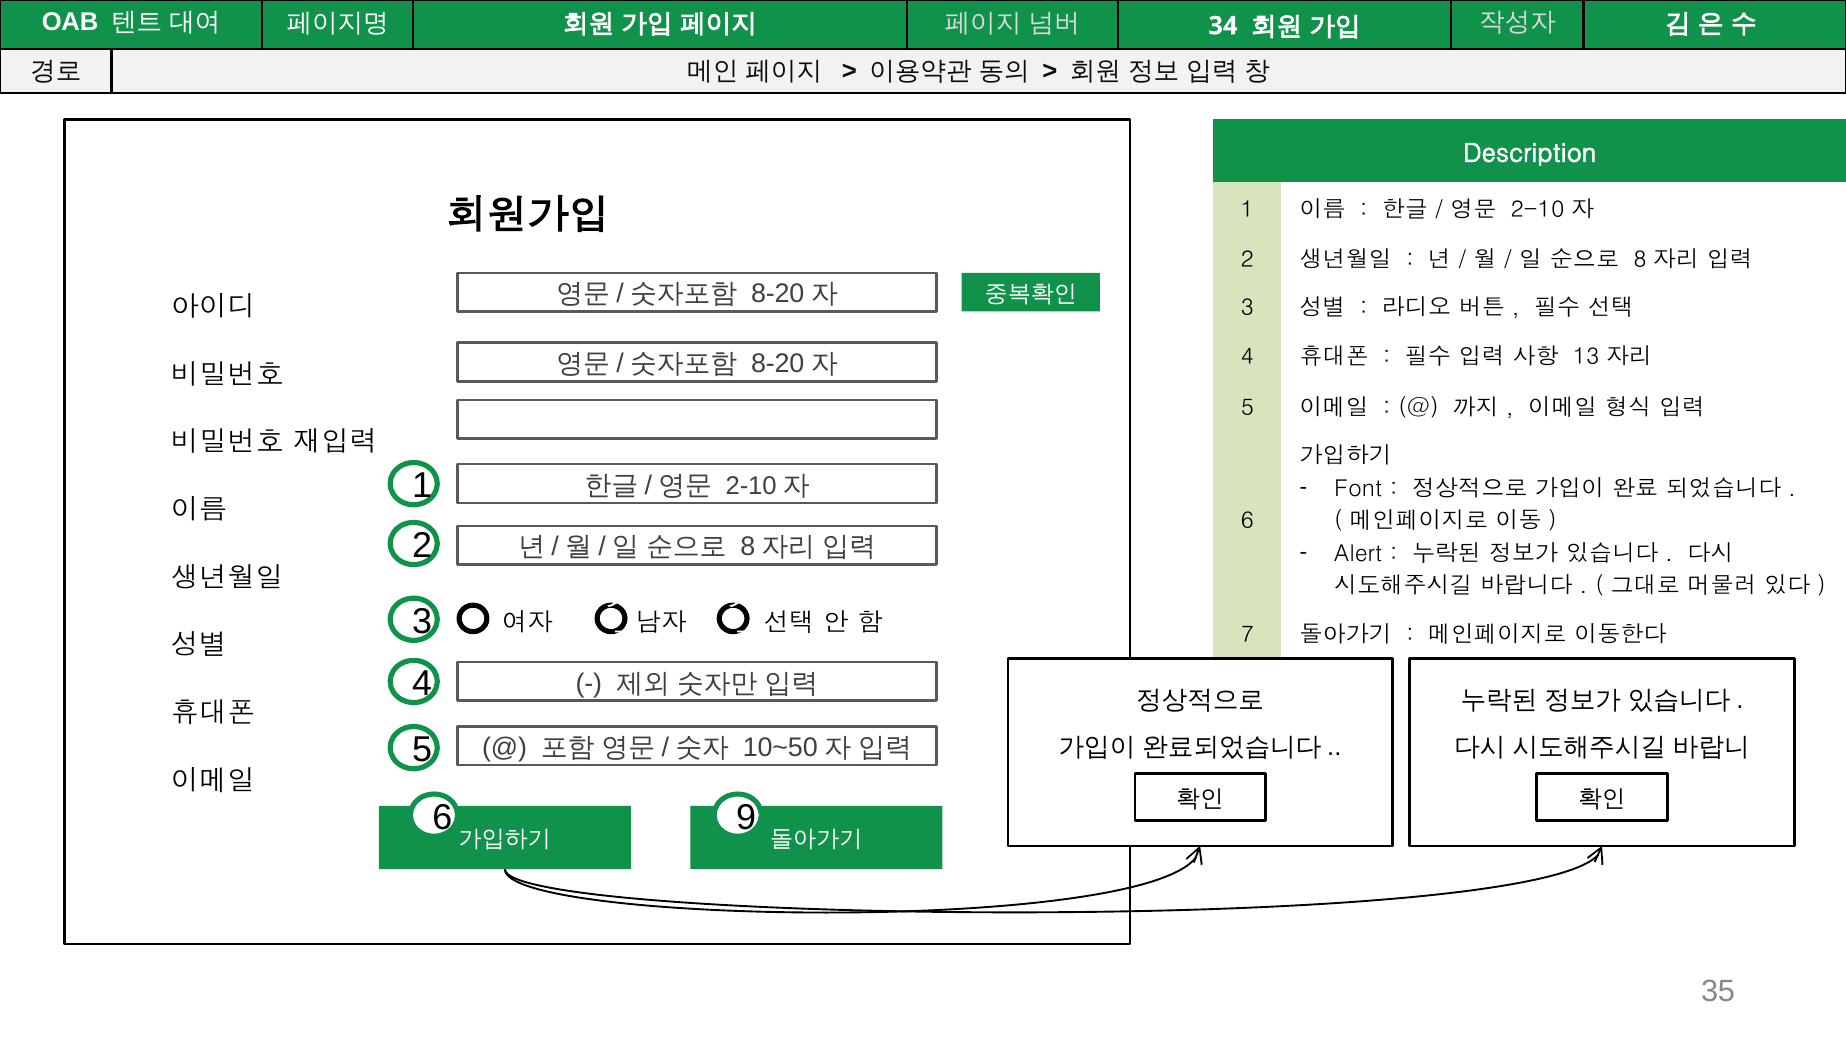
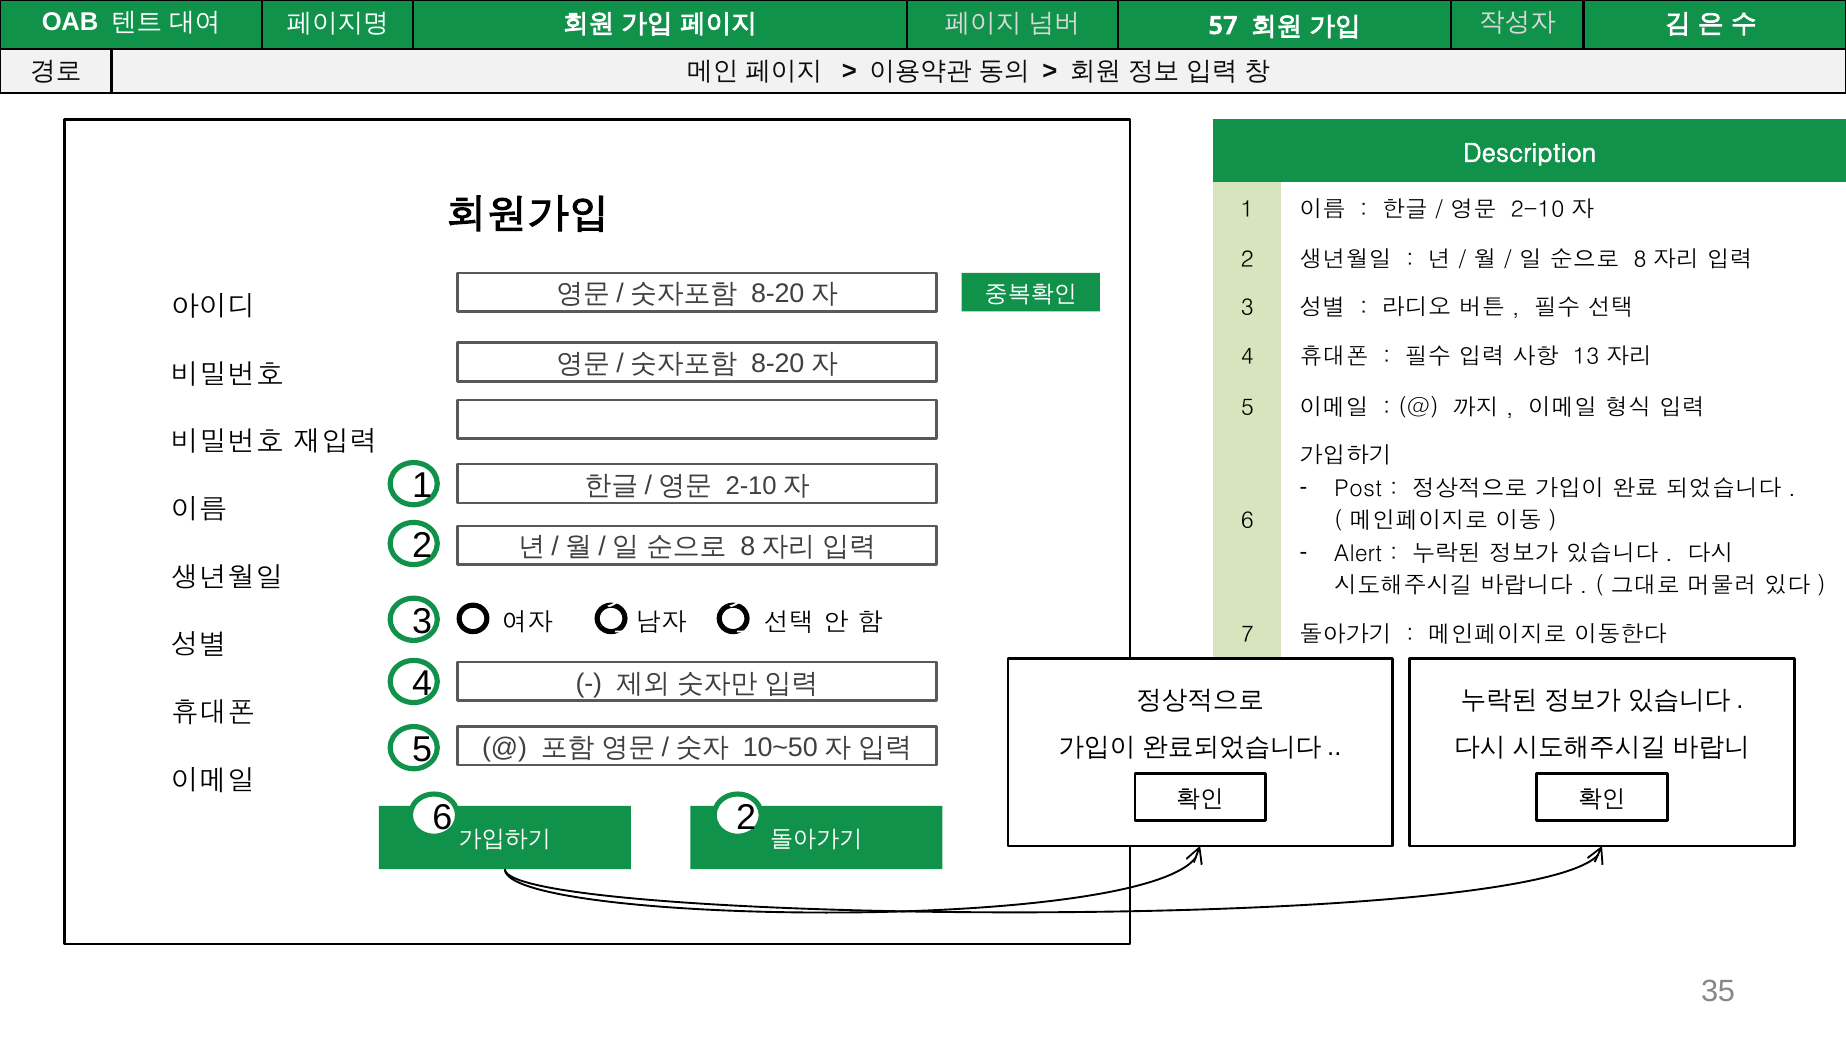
34: 34 -> 57
Font: Font -> Post
6 9: 9 -> 2
